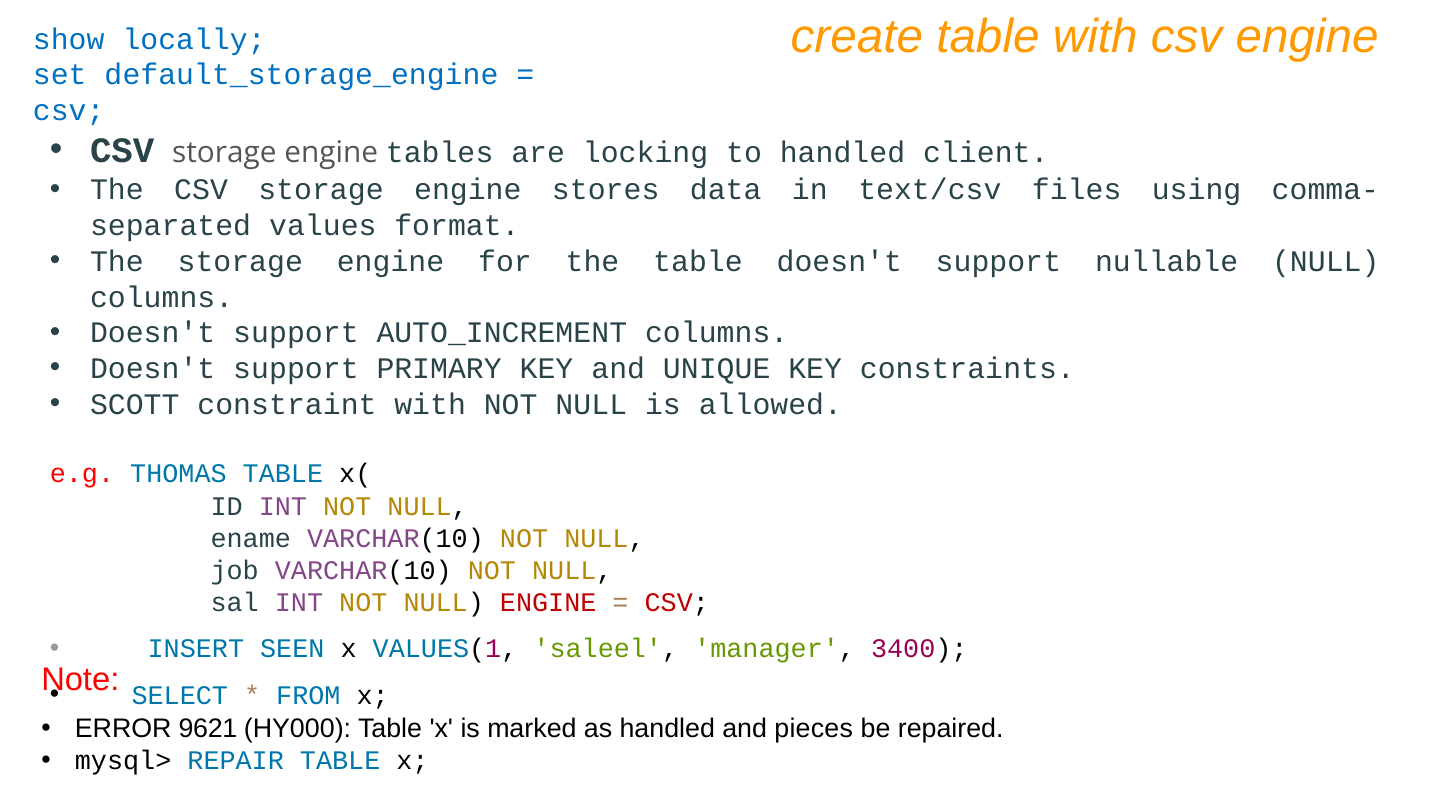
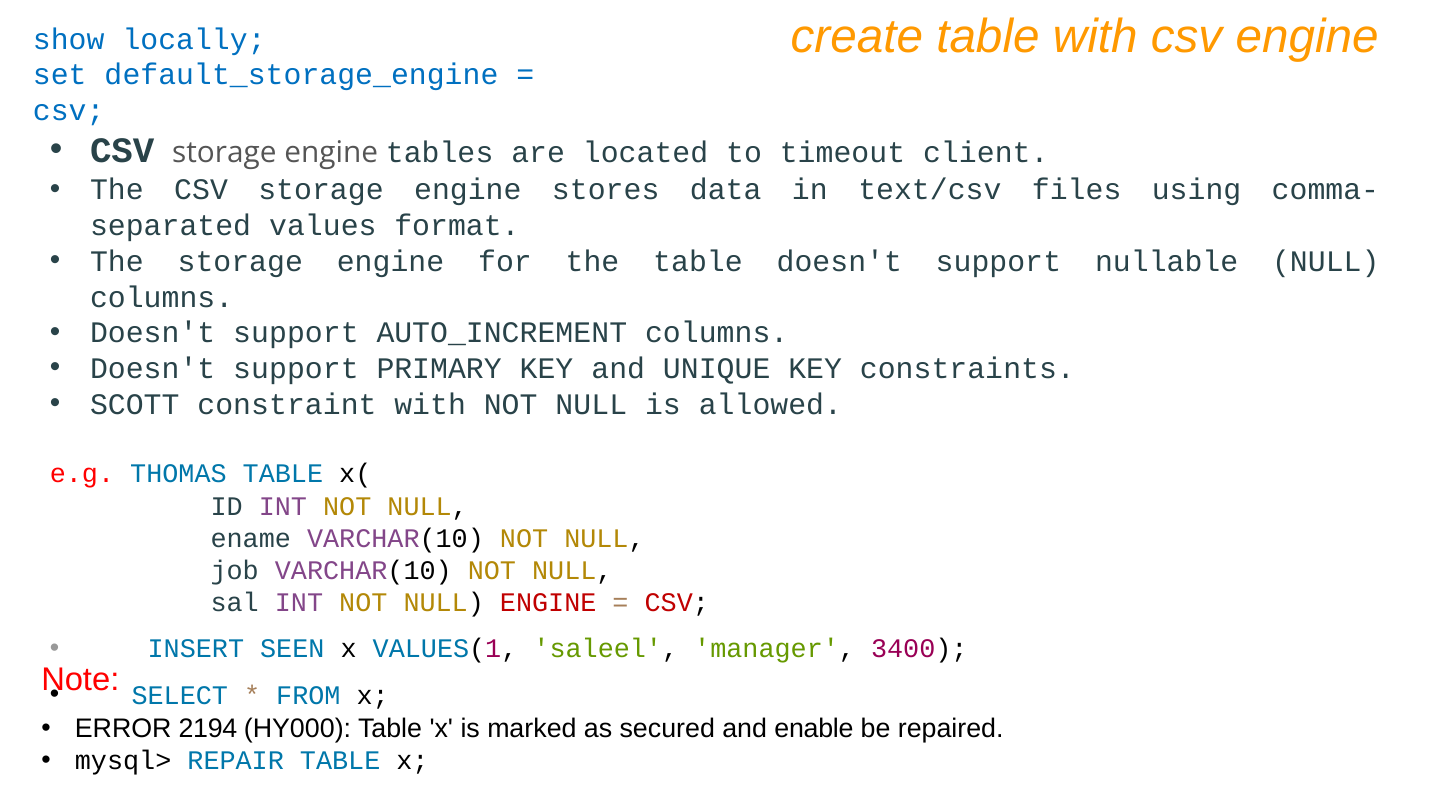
locking: locking -> located
to handled: handled -> timeout
9621: 9621 -> 2194
as handled: handled -> secured
pieces: pieces -> enable
